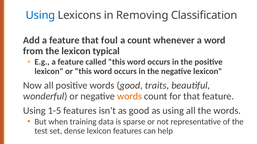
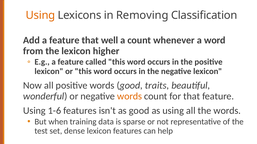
Using at (40, 15) colour: blue -> orange
foul: foul -> well
typical: typical -> higher
1-5: 1-5 -> 1-6
